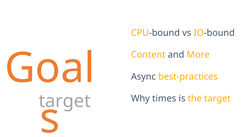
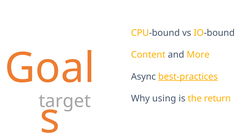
best-practices underline: none -> present
times: times -> using
the target: target -> return
